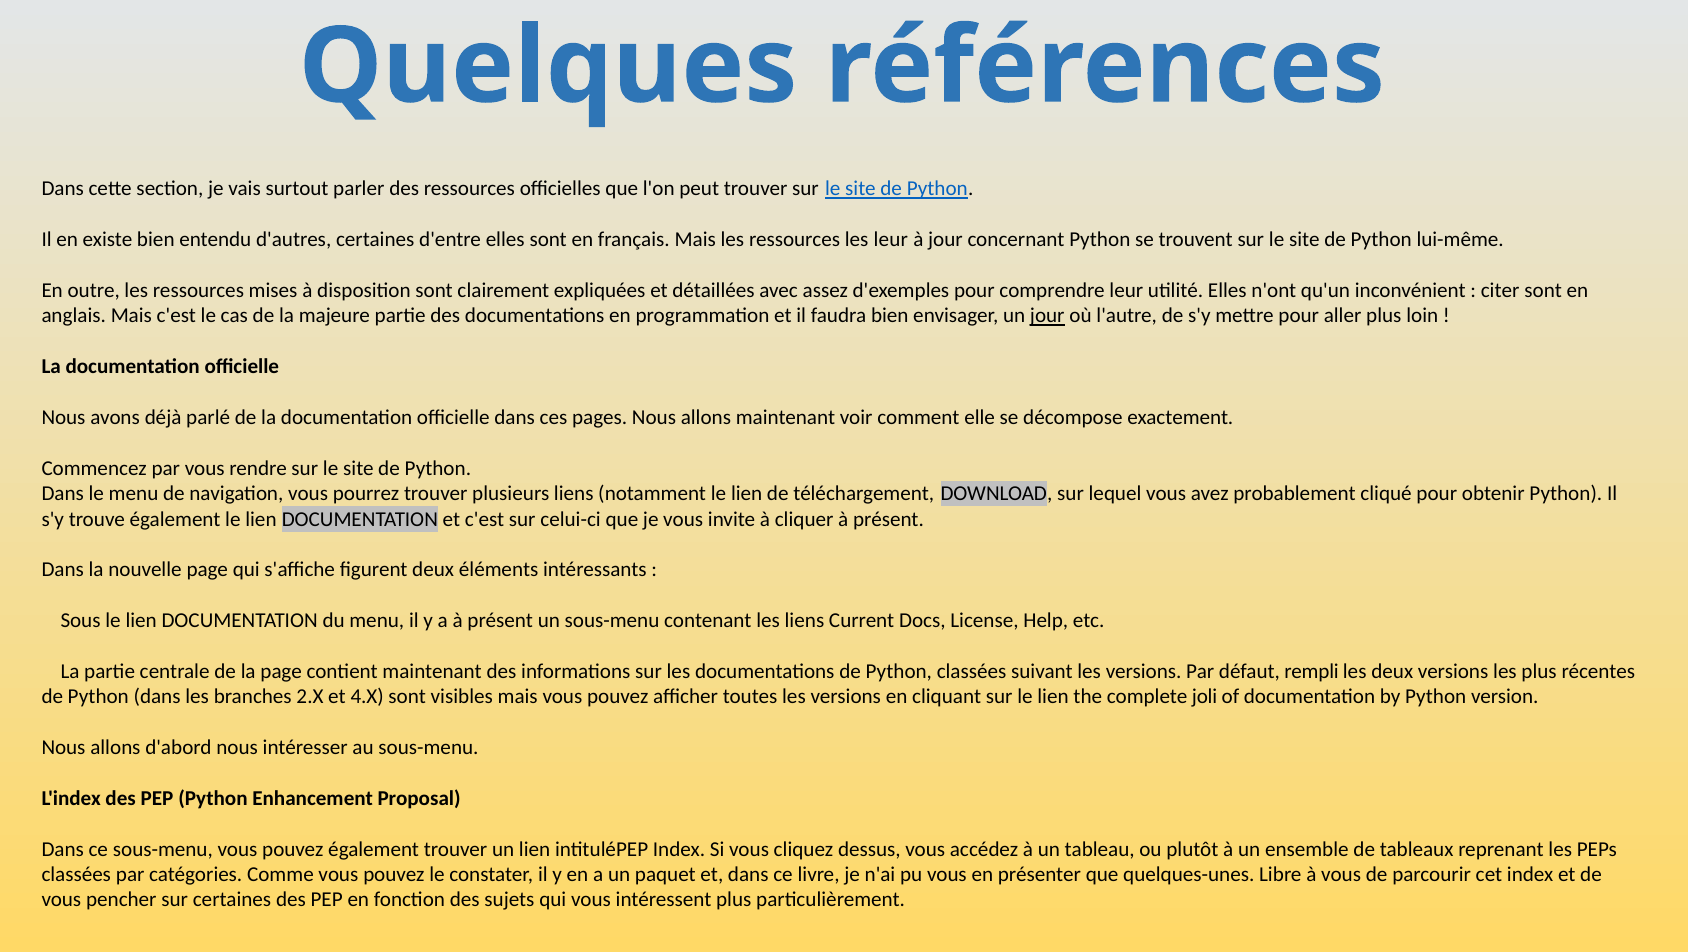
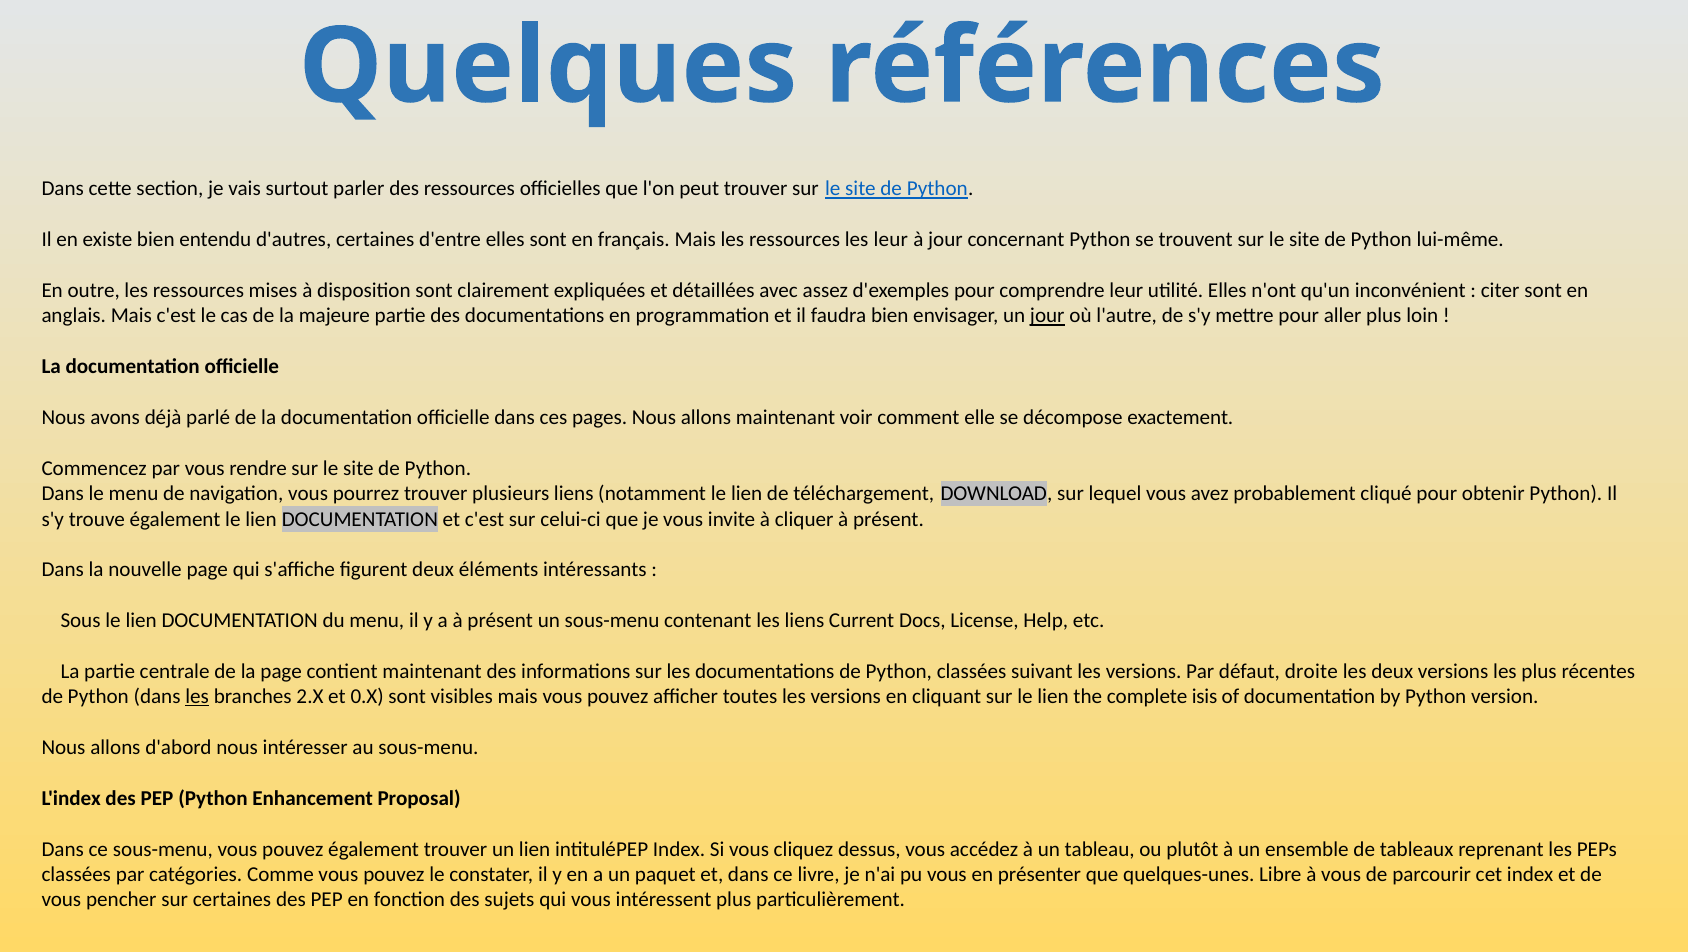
rempli: rempli -> droite
les at (197, 697) underline: none -> present
4.X: 4.X -> 0.X
joli: joli -> isis
